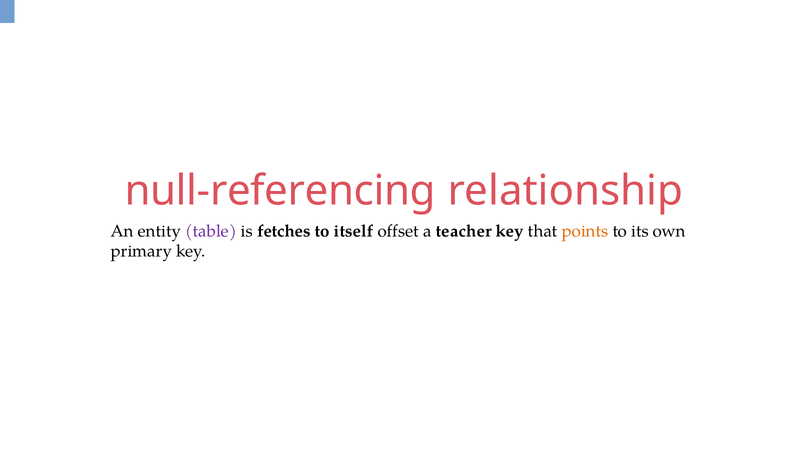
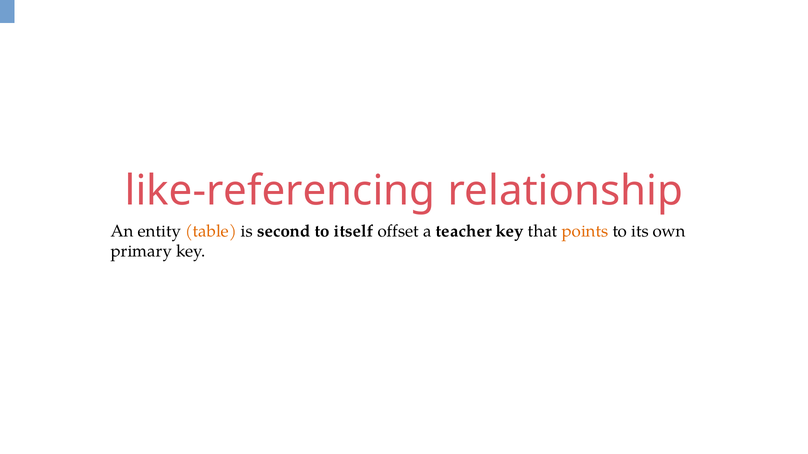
null-referencing: null-referencing -> like-referencing
table colour: purple -> orange
fetches: fetches -> second
